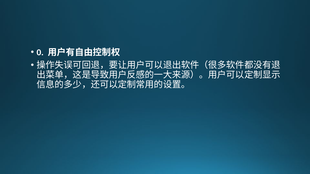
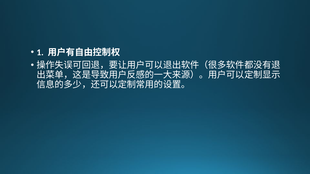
0: 0 -> 1
